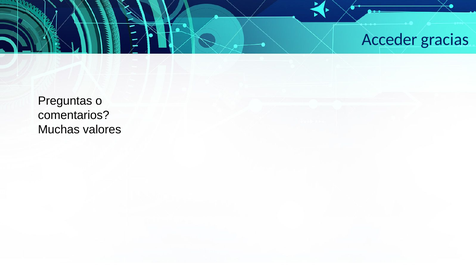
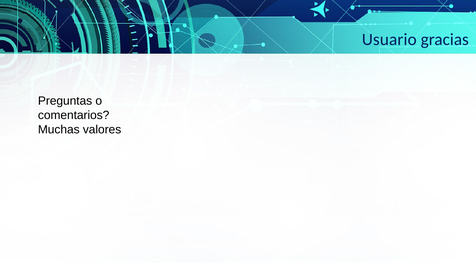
Acceder: Acceder -> Usuario
